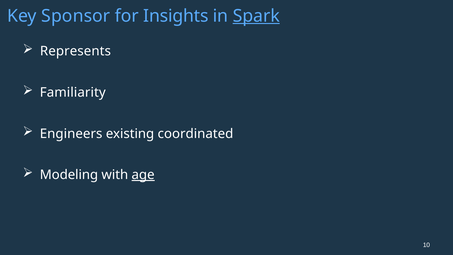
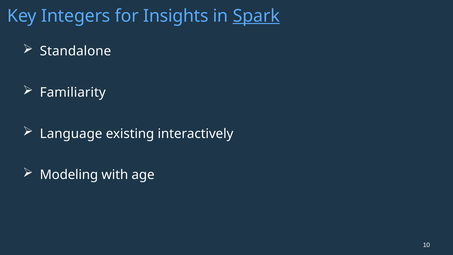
Sponsor: Sponsor -> Integers
Represents: Represents -> Standalone
Engineers: Engineers -> Language
coordinated: coordinated -> interactively
age underline: present -> none
